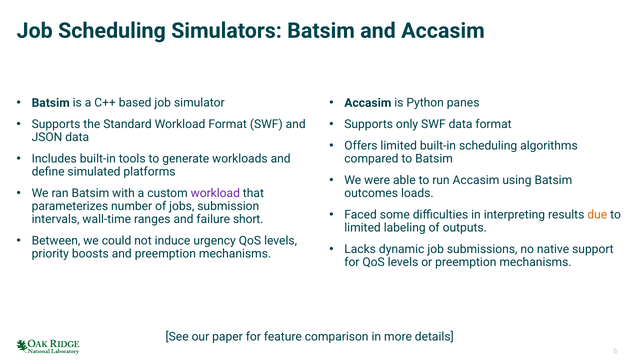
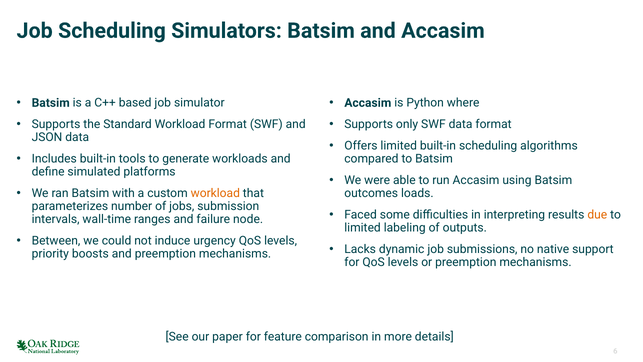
panes: panes -> where
workload at (215, 193) colour: purple -> orange
short: short -> node
